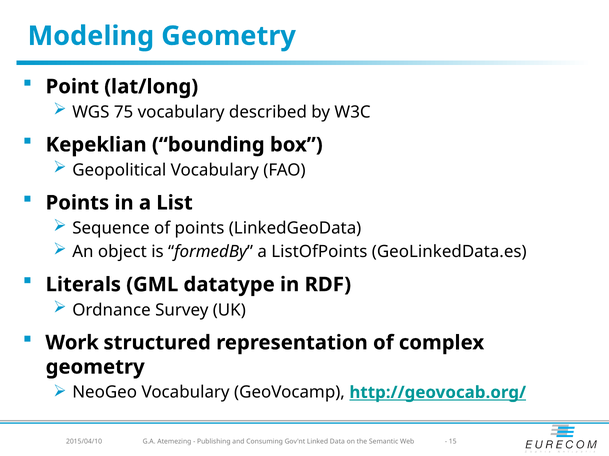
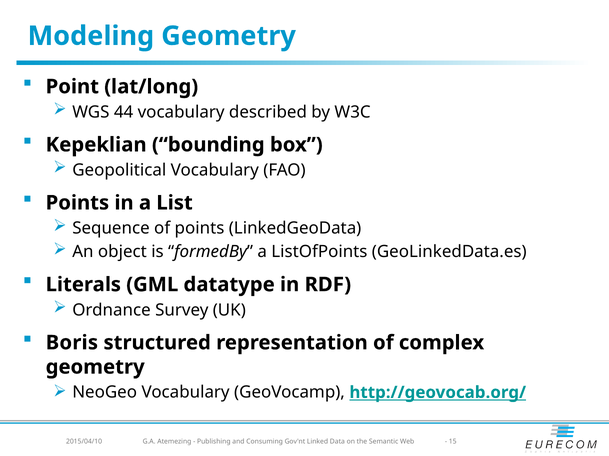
75: 75 -> 44
Work: Work -> Boris
